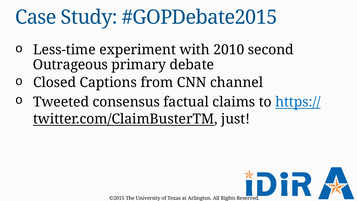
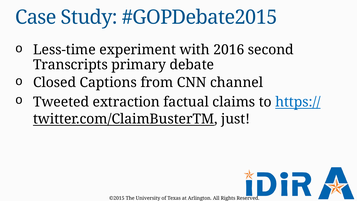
2010: 2010 -> 2016
Outrageous: Outrageous -> Transcripts
consensus: consensus -> extraction
